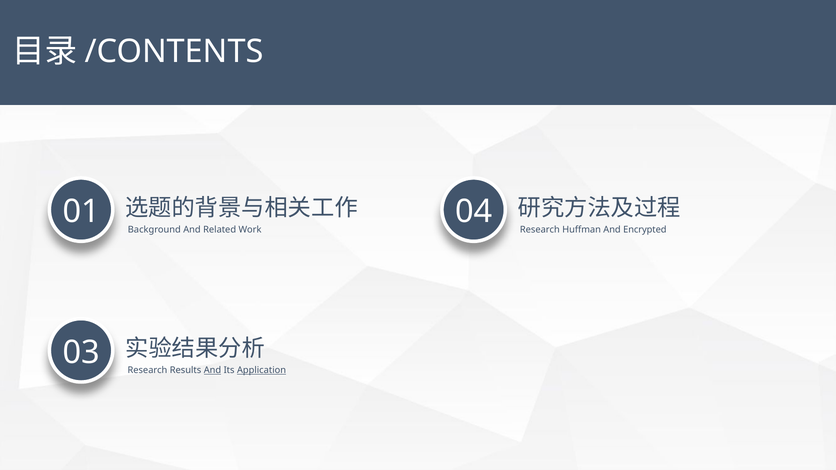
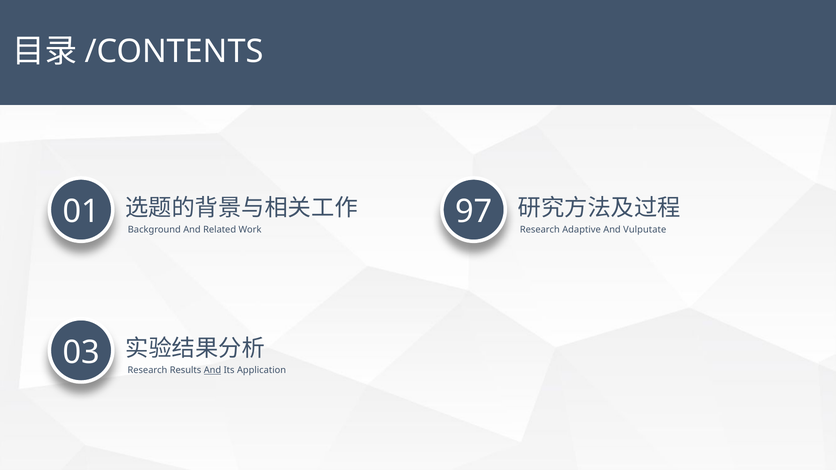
04: 04 -> 97
Huffman: Huffman -> Adaptive
Encrypted: Encrypted -> Vulputate
Application underline: present -> none
